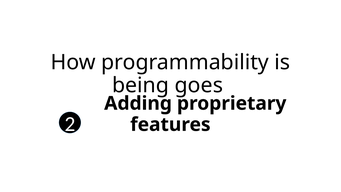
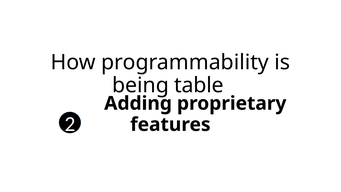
goes: goes -> table
